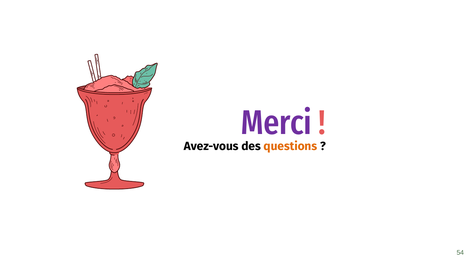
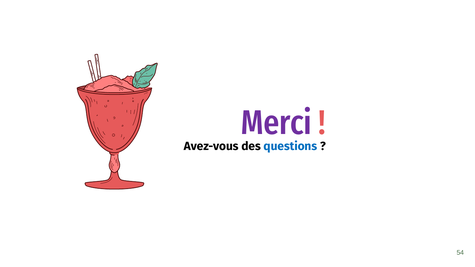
questions colour: orange -> blue
